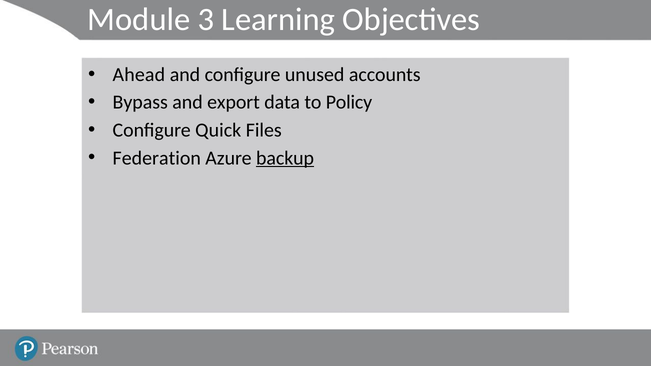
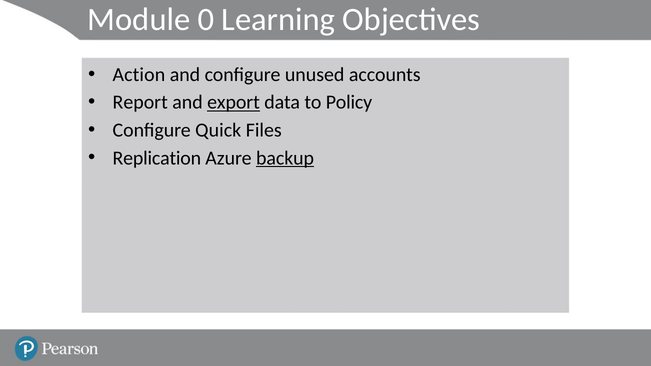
3: 3 -> 0
Ahead: Ahead -> Action
Bypass: Bypass -> Report
export underline: none -> present
Federation: Federation -> Replication
